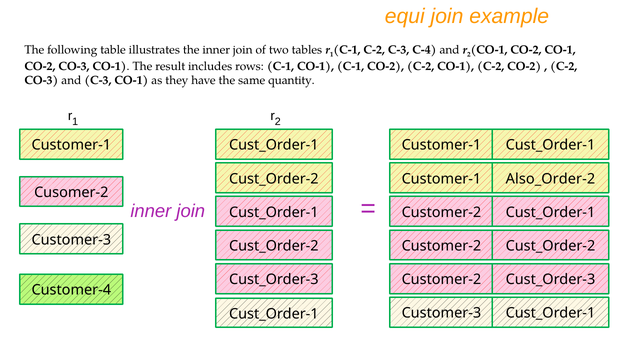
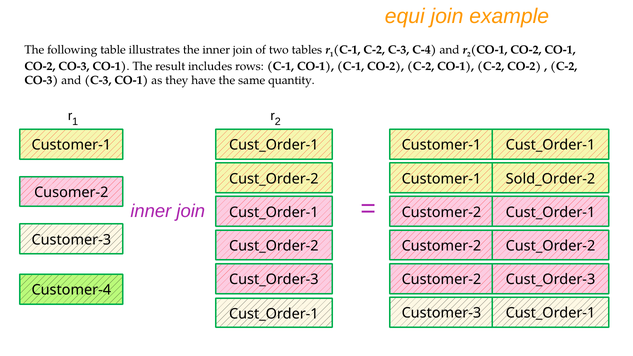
Also_Order-2: Also_Order-2 -> Sold_Order-2
